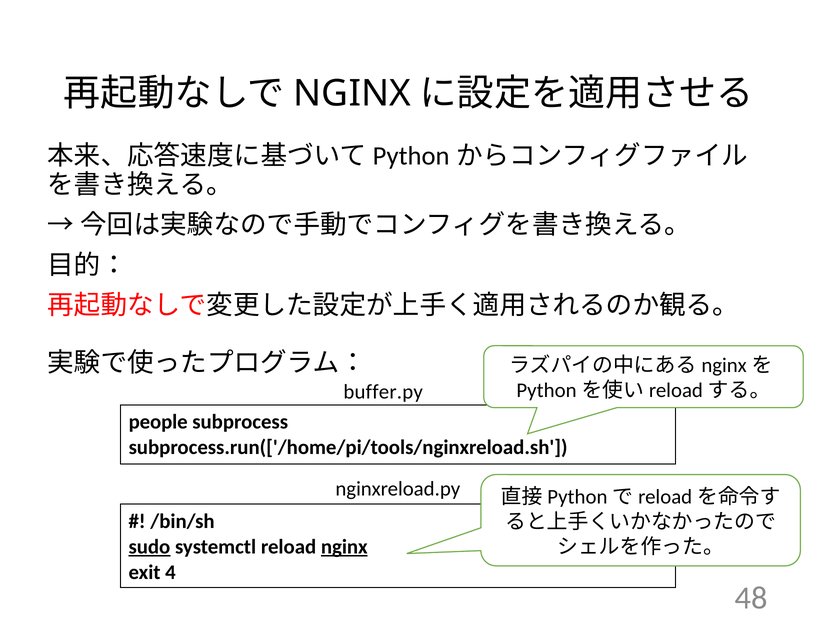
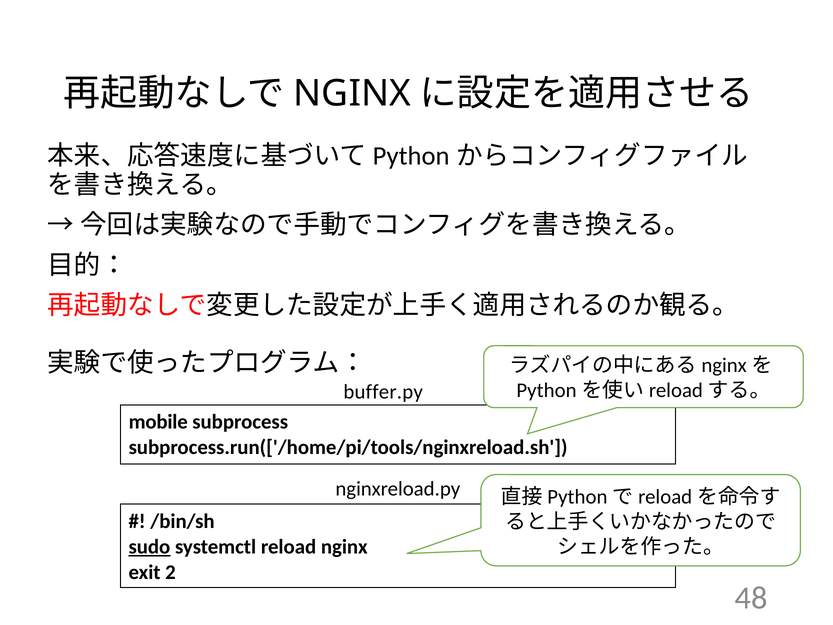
people: people -> mobile
nginx at (344, 547) underline: present -> none
4: 4 -> 2
